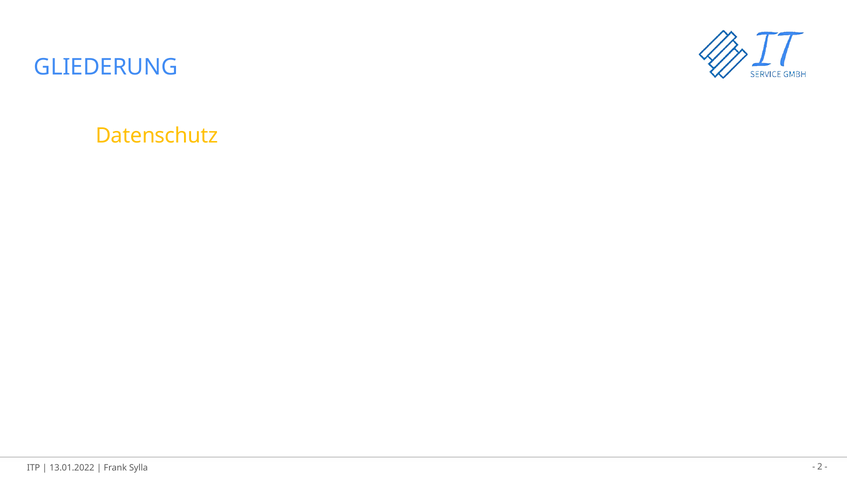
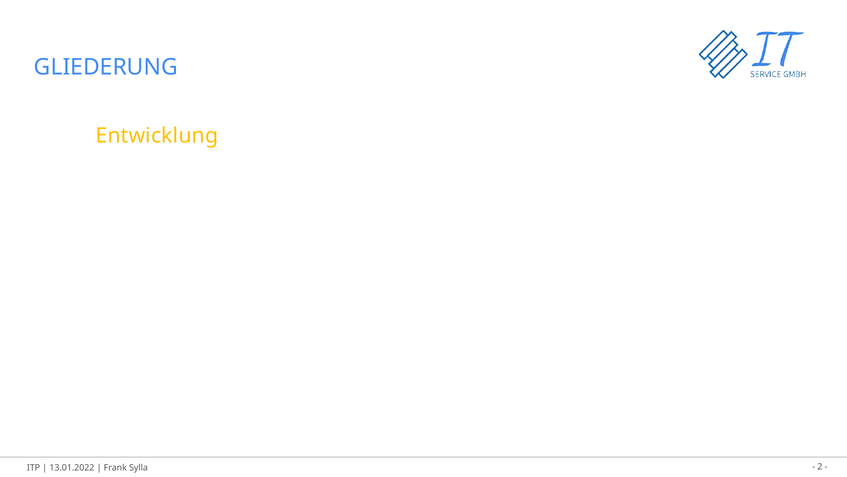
Datenschutz: Datenschutz -> Entwicklung
